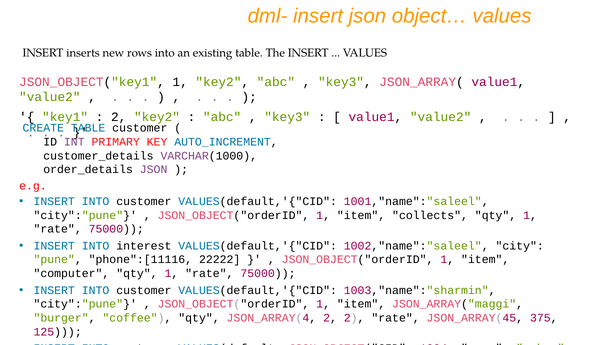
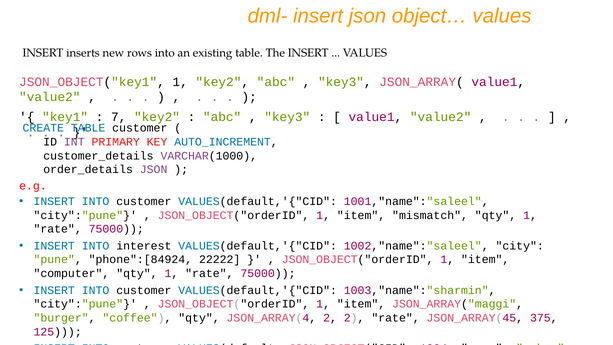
2 at (119, 117): 2 -> 7
collects: collects -> mismatch
phone":[11116: phone":[11116 -> phone":[84924
